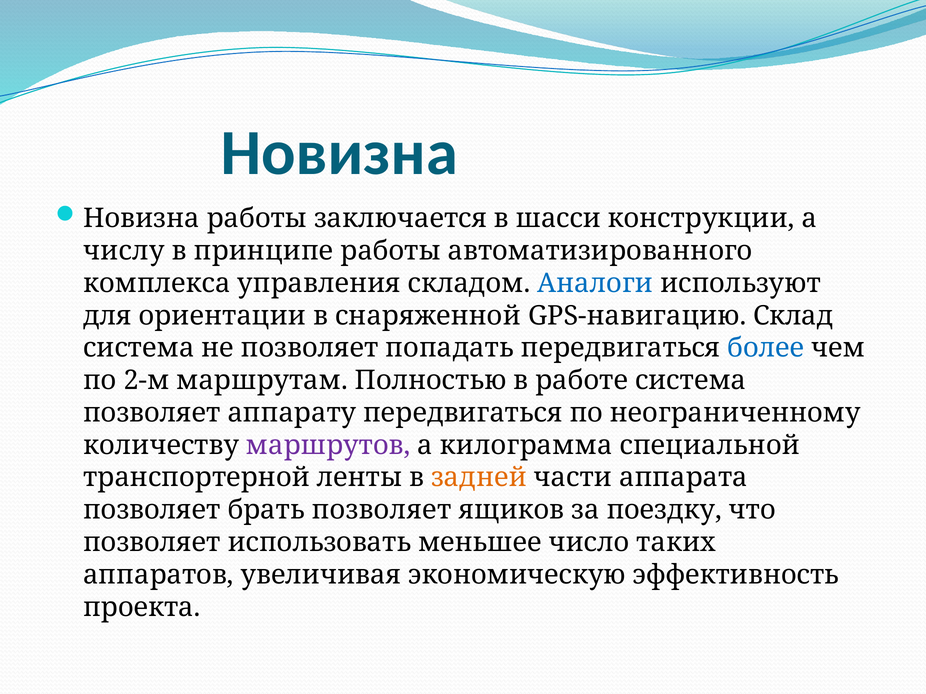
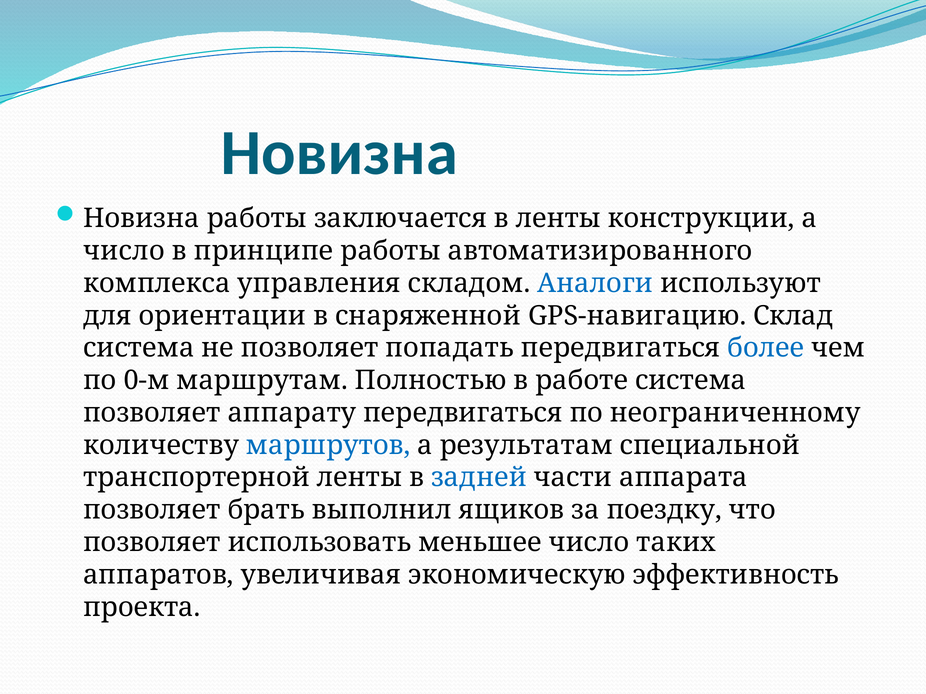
в шасси: шасси -> ленты
числу at (124, 251): числу -> число
2-м: 2-м -> 0-м
маршрутов colour: purple -> blue
килограмма: килограмма -> результатам
задней colour: orange -> blue
брать позволяет: позволяет -> выполнил
